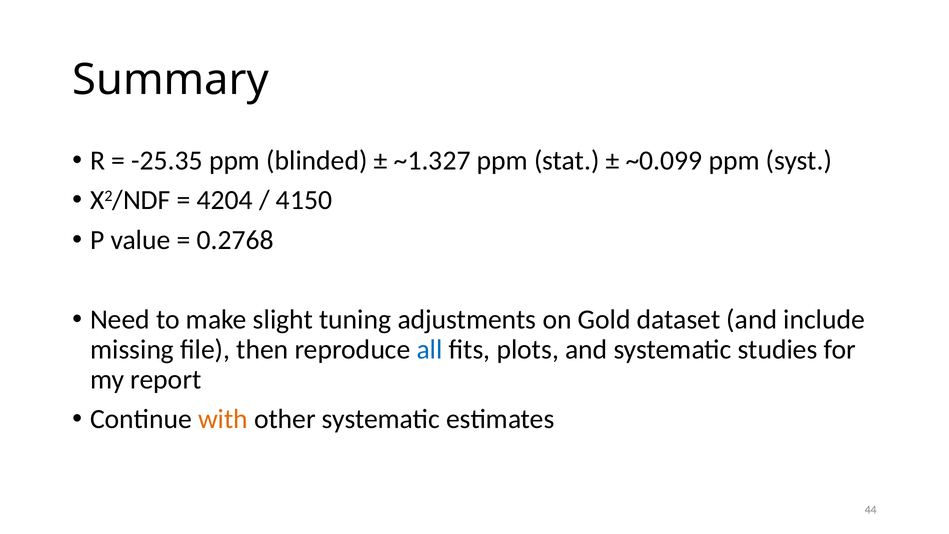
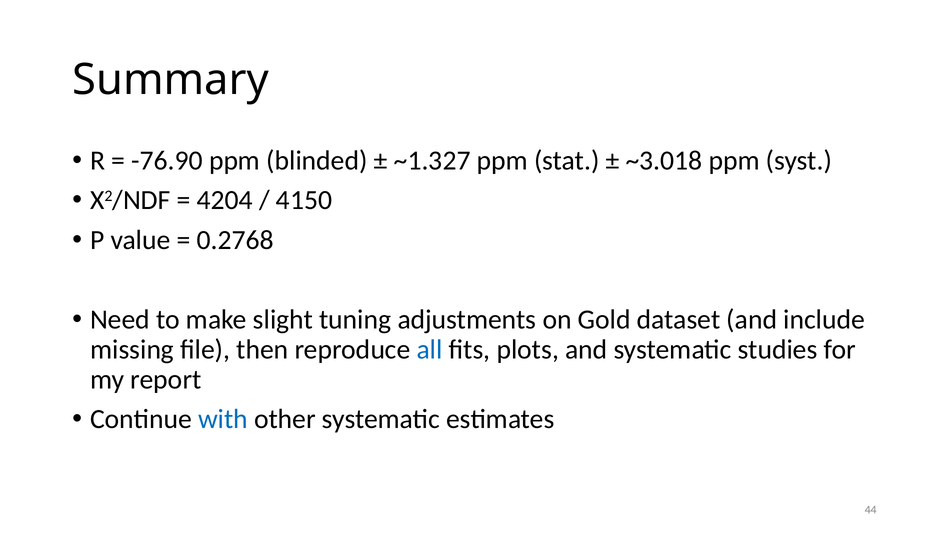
-25.35: -25.35 -> -76.90
~0.099: ~0.099 -> ~3.018
with colour: orange -> blue
